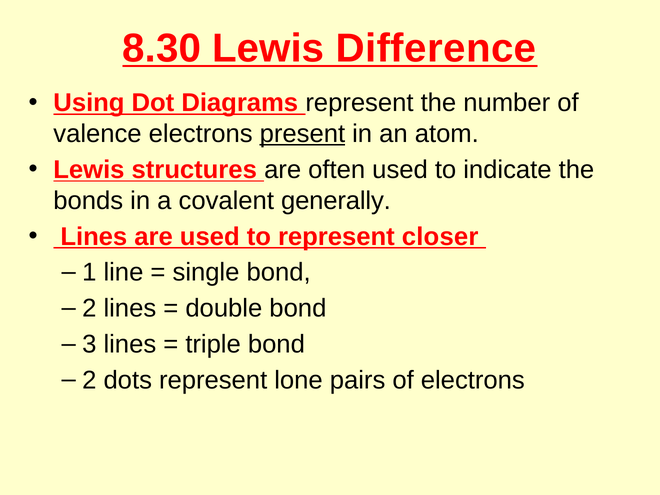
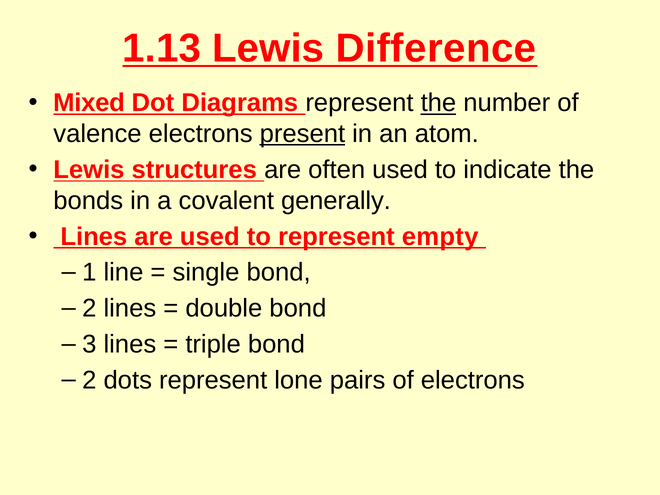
8.30: 8.30 -> 1.13
Using: Using -> Mixed
the at (438, 103) underline: none -> present
closer: closer -> empty
